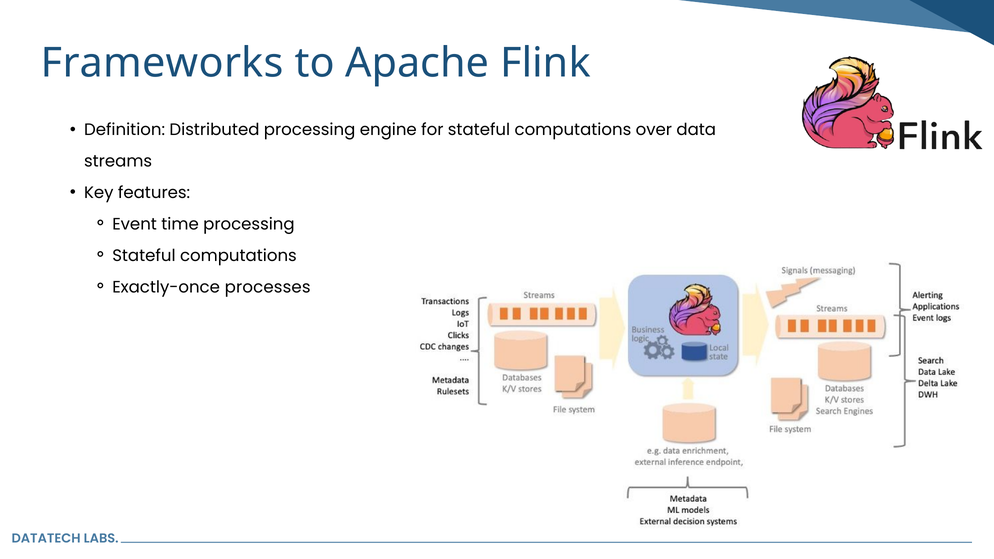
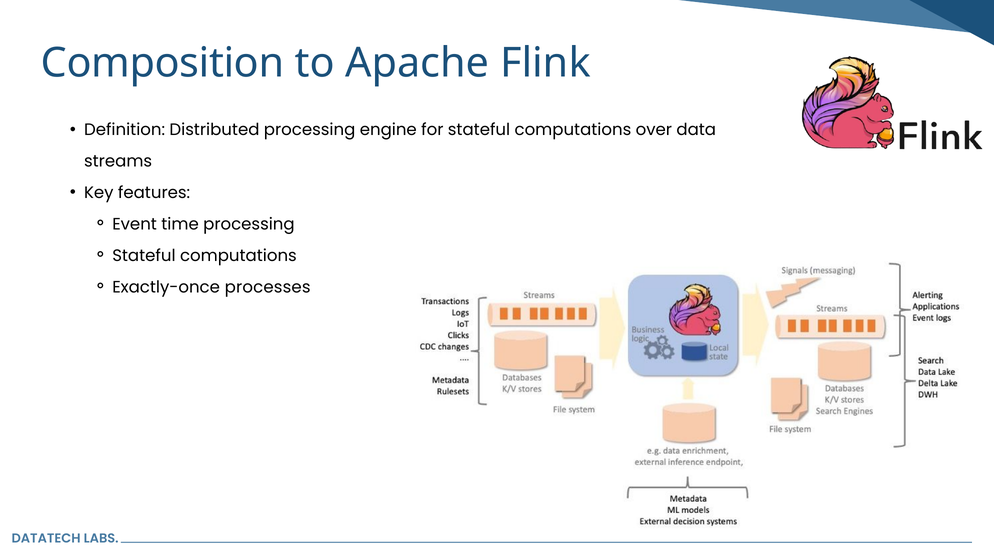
Frameworks: Frameworks -> Composition
